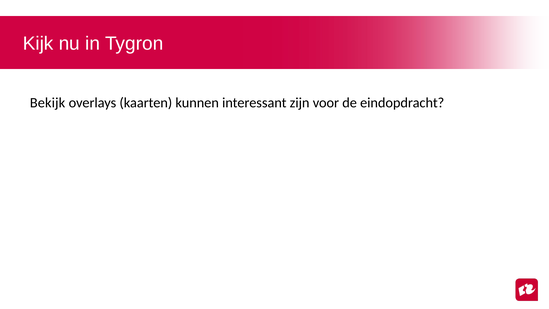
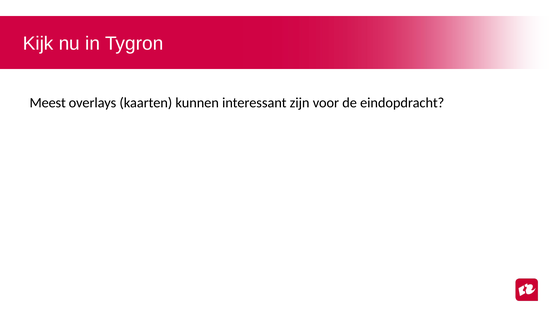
Bekijk: Bekijk -> Meest
